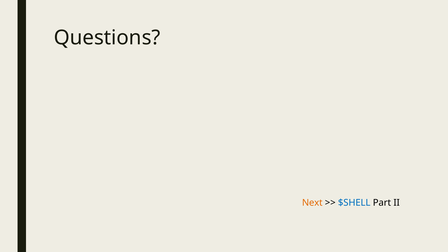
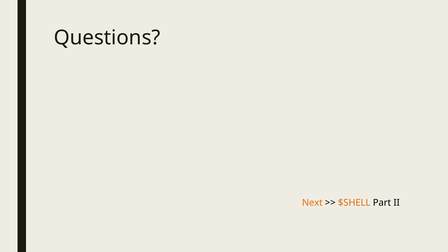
$SHELL colour: blue -> orange
